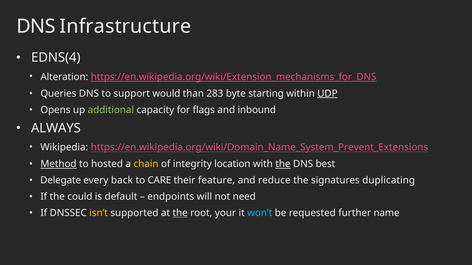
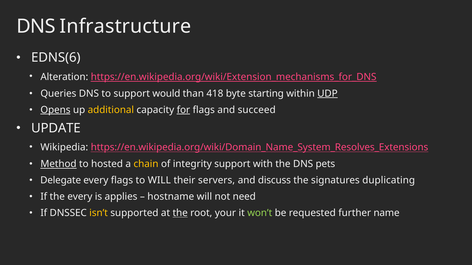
EDNS(4: EDNS(4 -> EDNS(6
283: 283 -> 418
Opens underline: none -> present
additional colour: light green -> yellow
for underline: none -> present
inbound: inbound -> succeed
ALWAYS: ALWAYS -> UPDATE
https://en.wikipedia.org/wiki/Domain_Name_System_Prevent_Extensions: https://en.wikipedia.org/wiki/Domain_Name_System_Prevent_Extensions -> https://en.wikipedia.org/wiki/Domain_Name_System_Resolves_Extensions
integrity location: location -> support
the at (283, 164) underline: present -> none
best: best -> pets
every back: back -> flags
to CARE: CARE -> WILL
feature: feature -> servers
reduce: reduce -> discuss
the could: could -> every
default: default -> applies
endpoints: endpoints -> hostname
won’t colour: light blue -> light green
